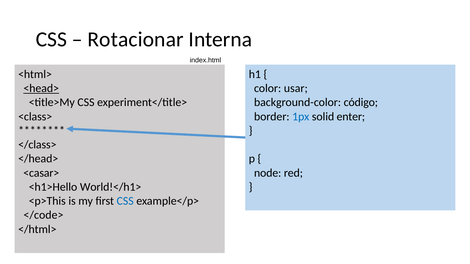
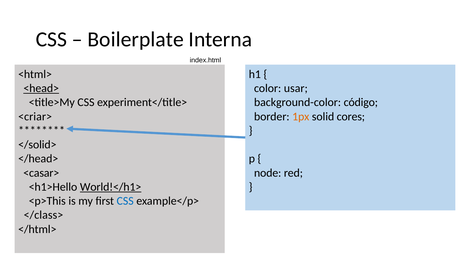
Rotacionar: Rotacionar -> Boilerplate
1px colour: blue -> orange
enter: enter -> cores
<class>: <class> -> <criar>
</class>: </class> -> </solid>
World!</h1> underline: none -> present
</code>: </code> -> </class>
